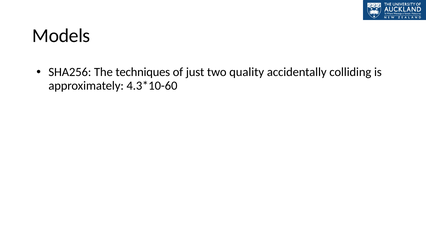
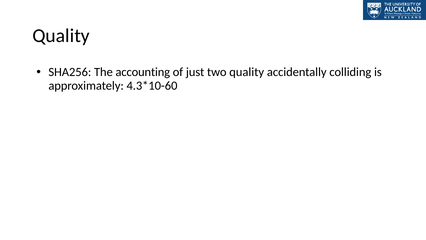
Models at (61, 36): Models -> Quality
techniques: techniques -> accounting
